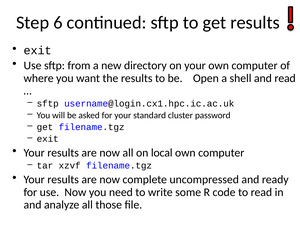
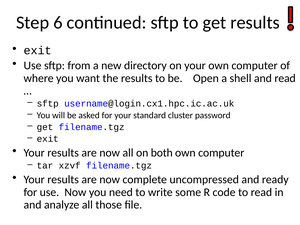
local: local -> both
